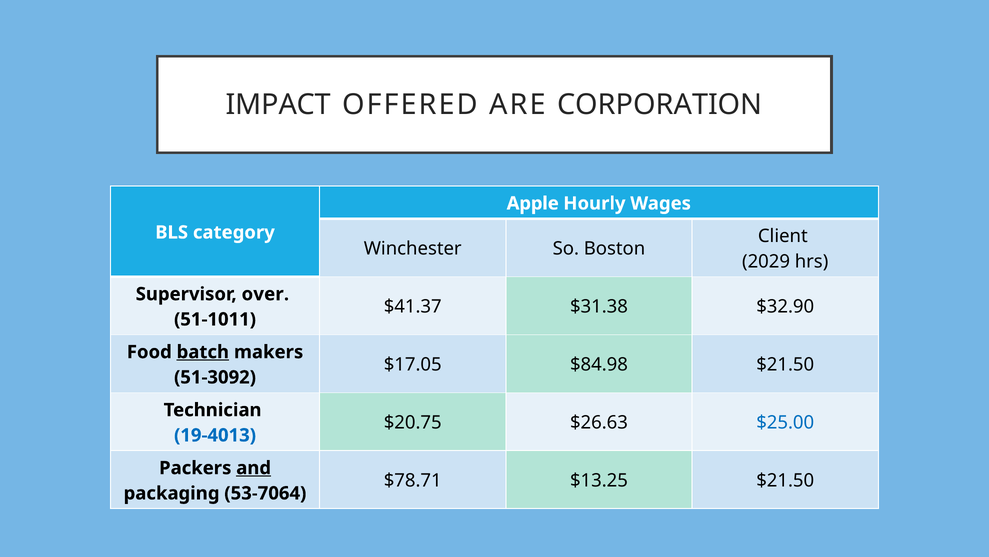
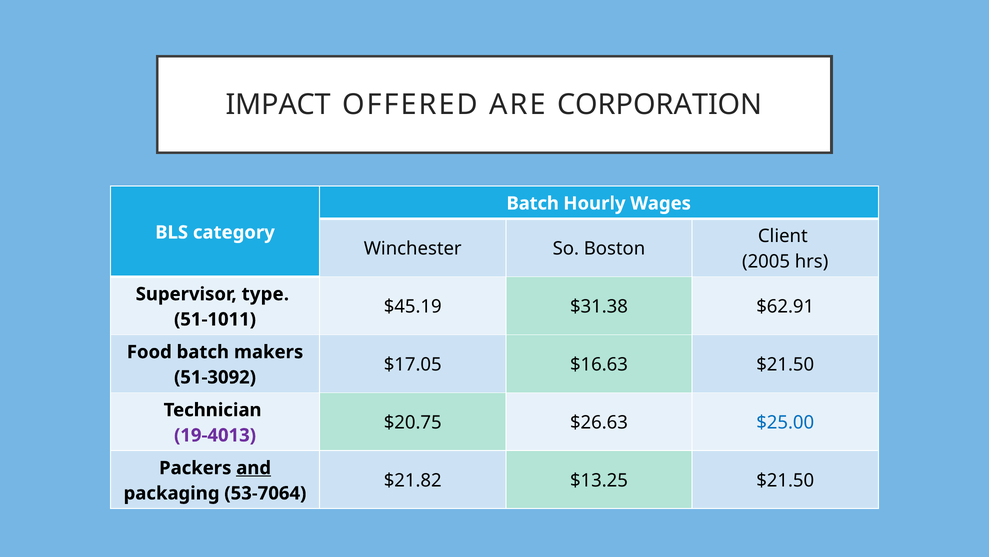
Apple at (533, 203): Apple -> Batch
2029: 2029 -> 2005
over: over -> type
$41.37: $41.37 -> $45.19
$32.90: $32.90 -> $62.91
batch at (203, 352) underline: present -> none
$84.98: $84.98 -> $16.63
19-4013 colour: blue -> purple
$78.71: $78.71 -> $21.82
